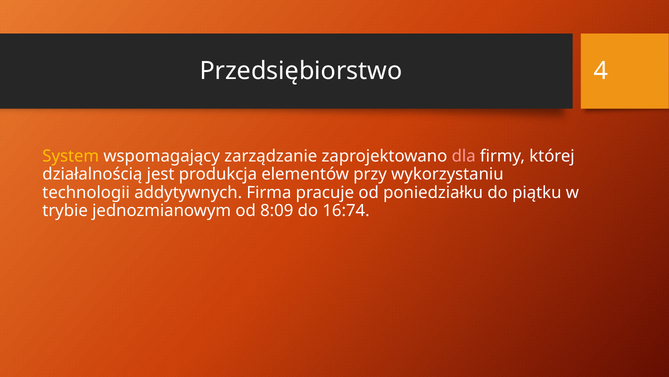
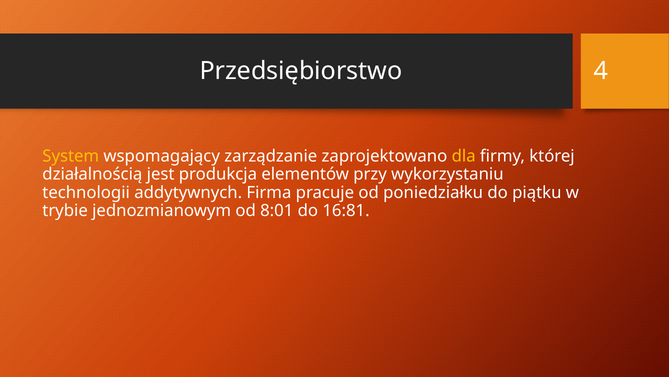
dla colour: pink -> yellow
8:09: 8:09 -> 8:01
16:74: 16:74 -> 16:81
